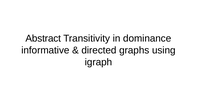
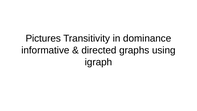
Abstract: Abstract -> Pictures
